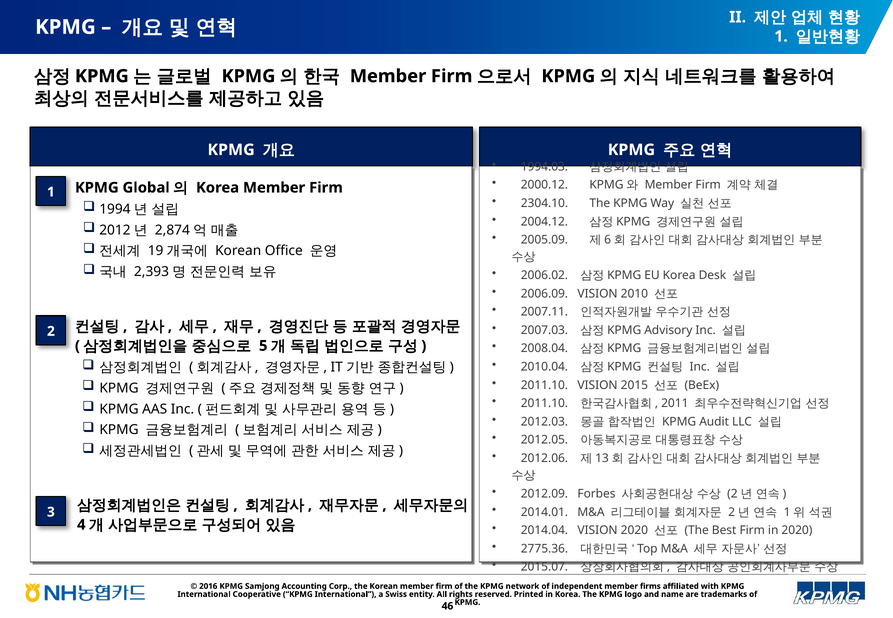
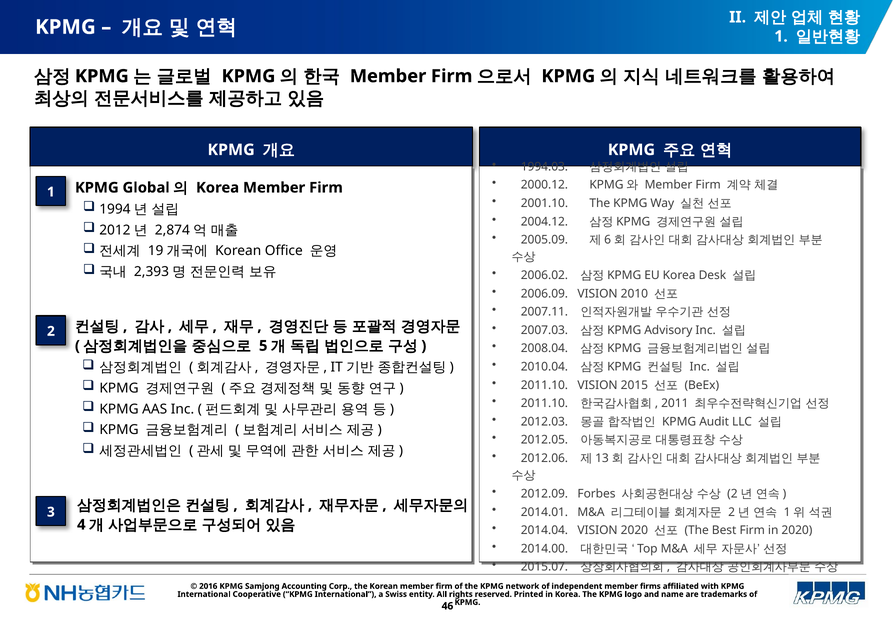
2304.10: 2304.10 -> 2001.10
2775.36: 2775.36 -> 2014.00
